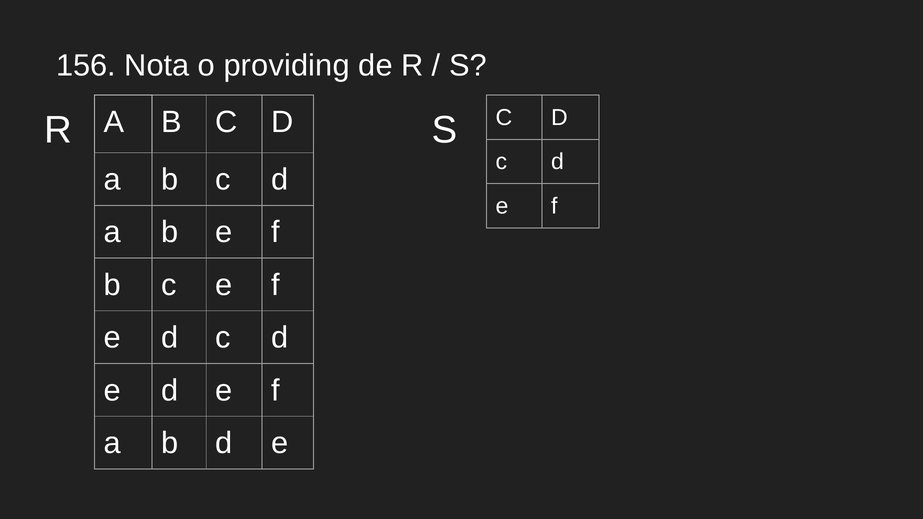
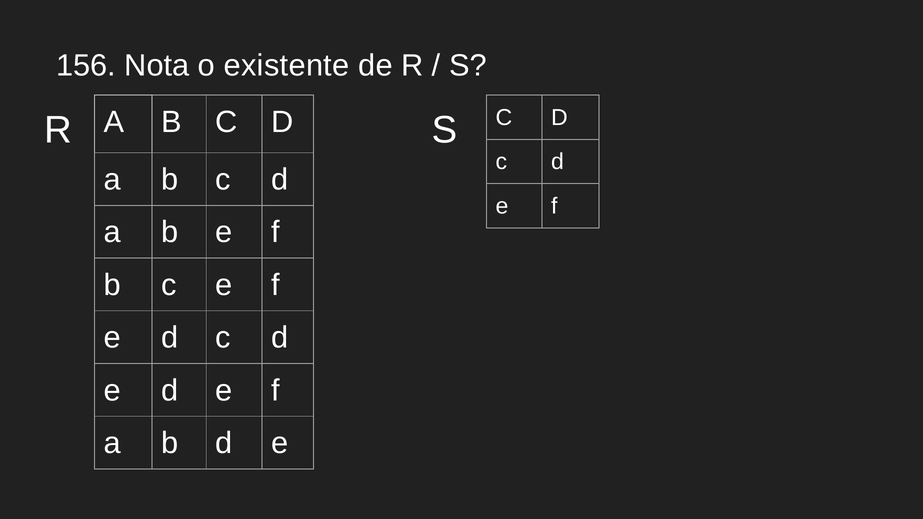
providing: providing -> existente
